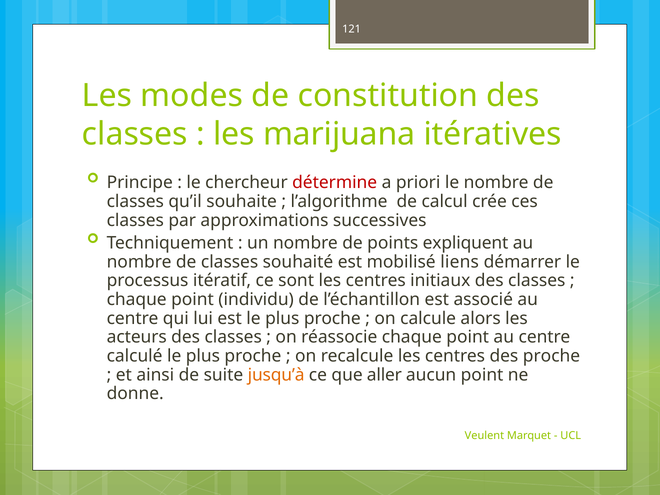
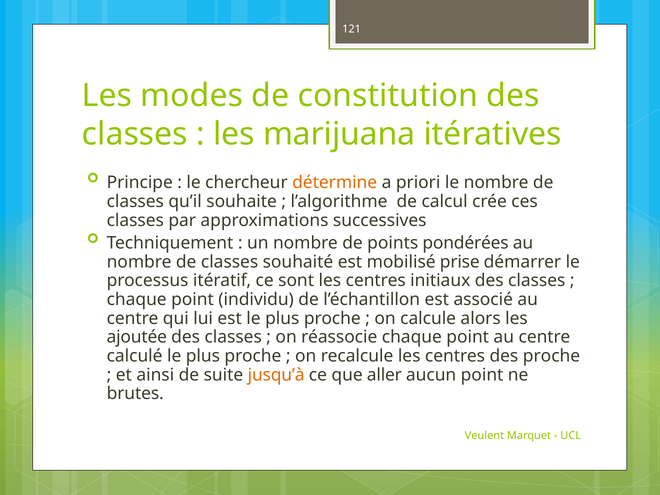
détermine colour: red -> orange
expliquent: expliquent -> pondérées
liens: liens -> prise
acteurs: acteurs -> ajoutée
donne: donne -> brutes
